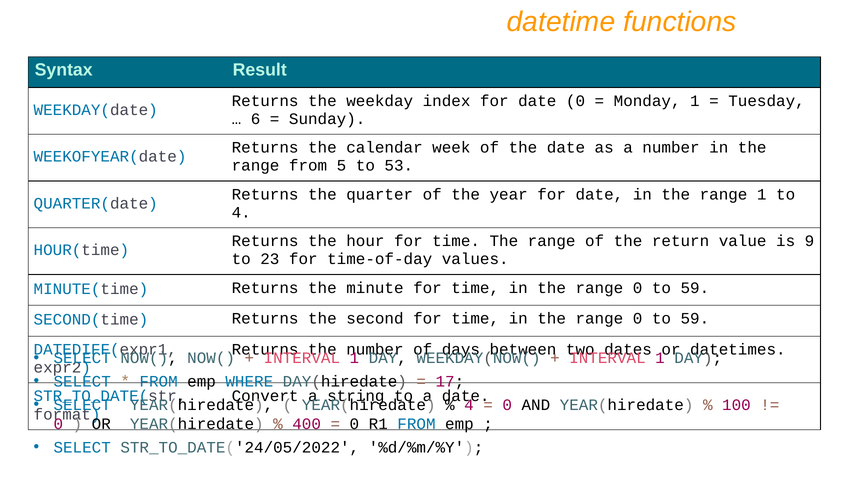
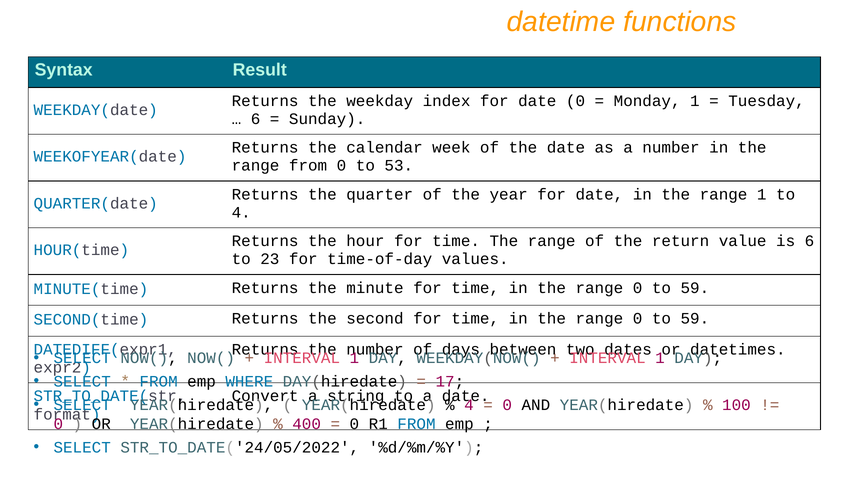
from 5: 5 -> 0
is 9: 9 -> 6
